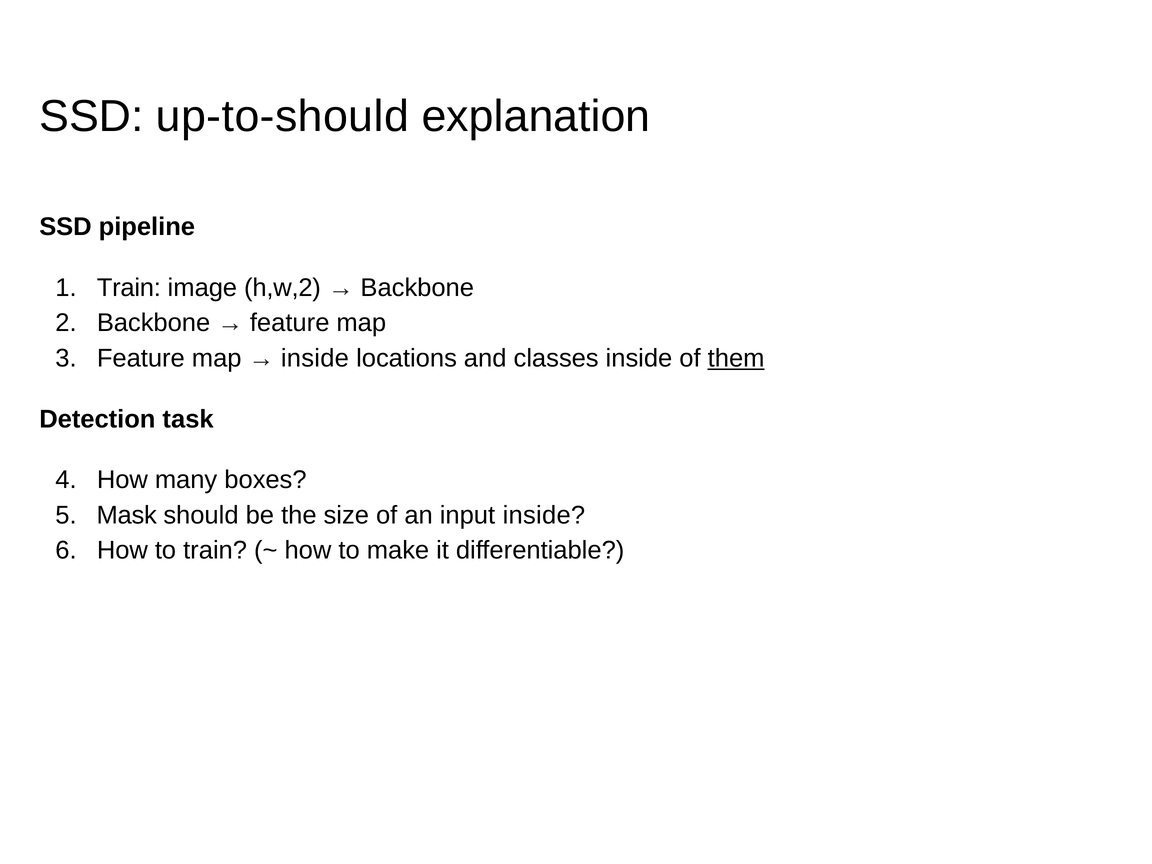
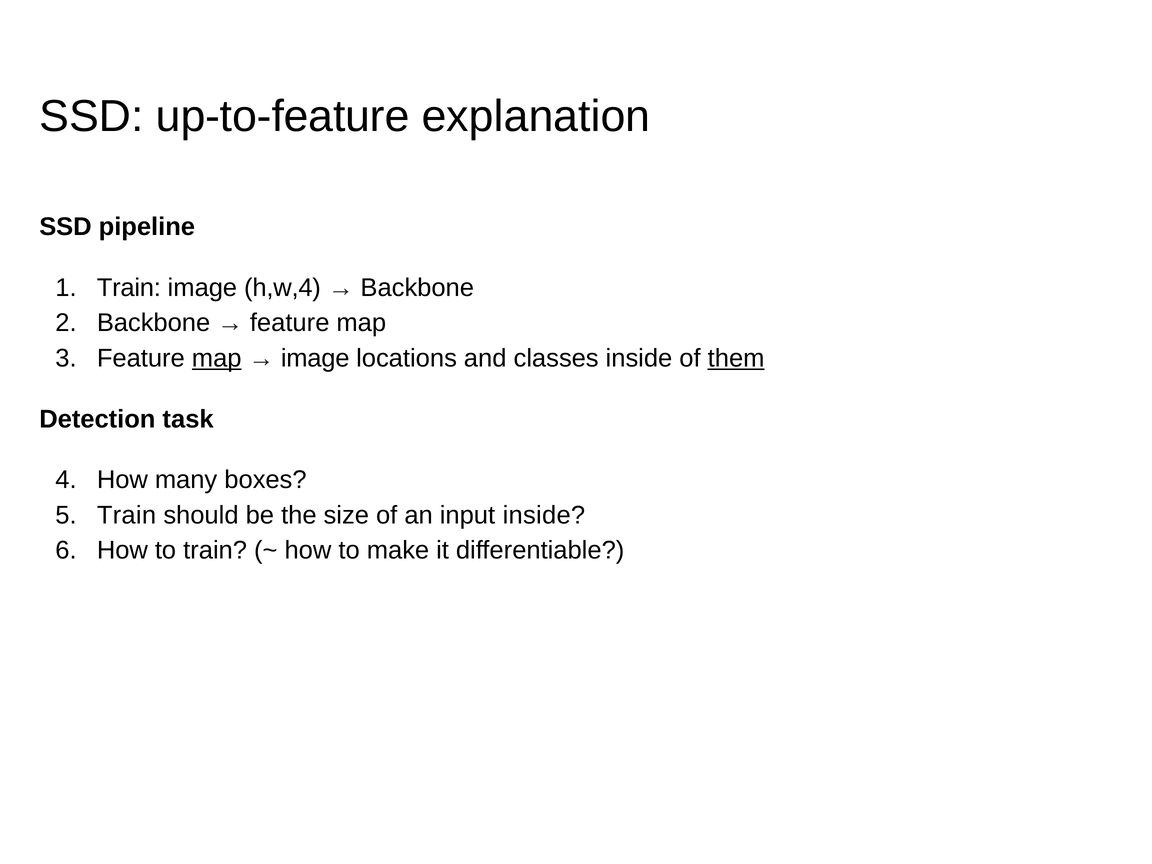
up-to-should: up-to-should -> up-to-feature
h,w,2: h,w,2 -> h,w,4
map at (217, 358) underline: none -> present
inside at (315, 358): inside -> image
Mask at (127, 515): Mask -> Train
